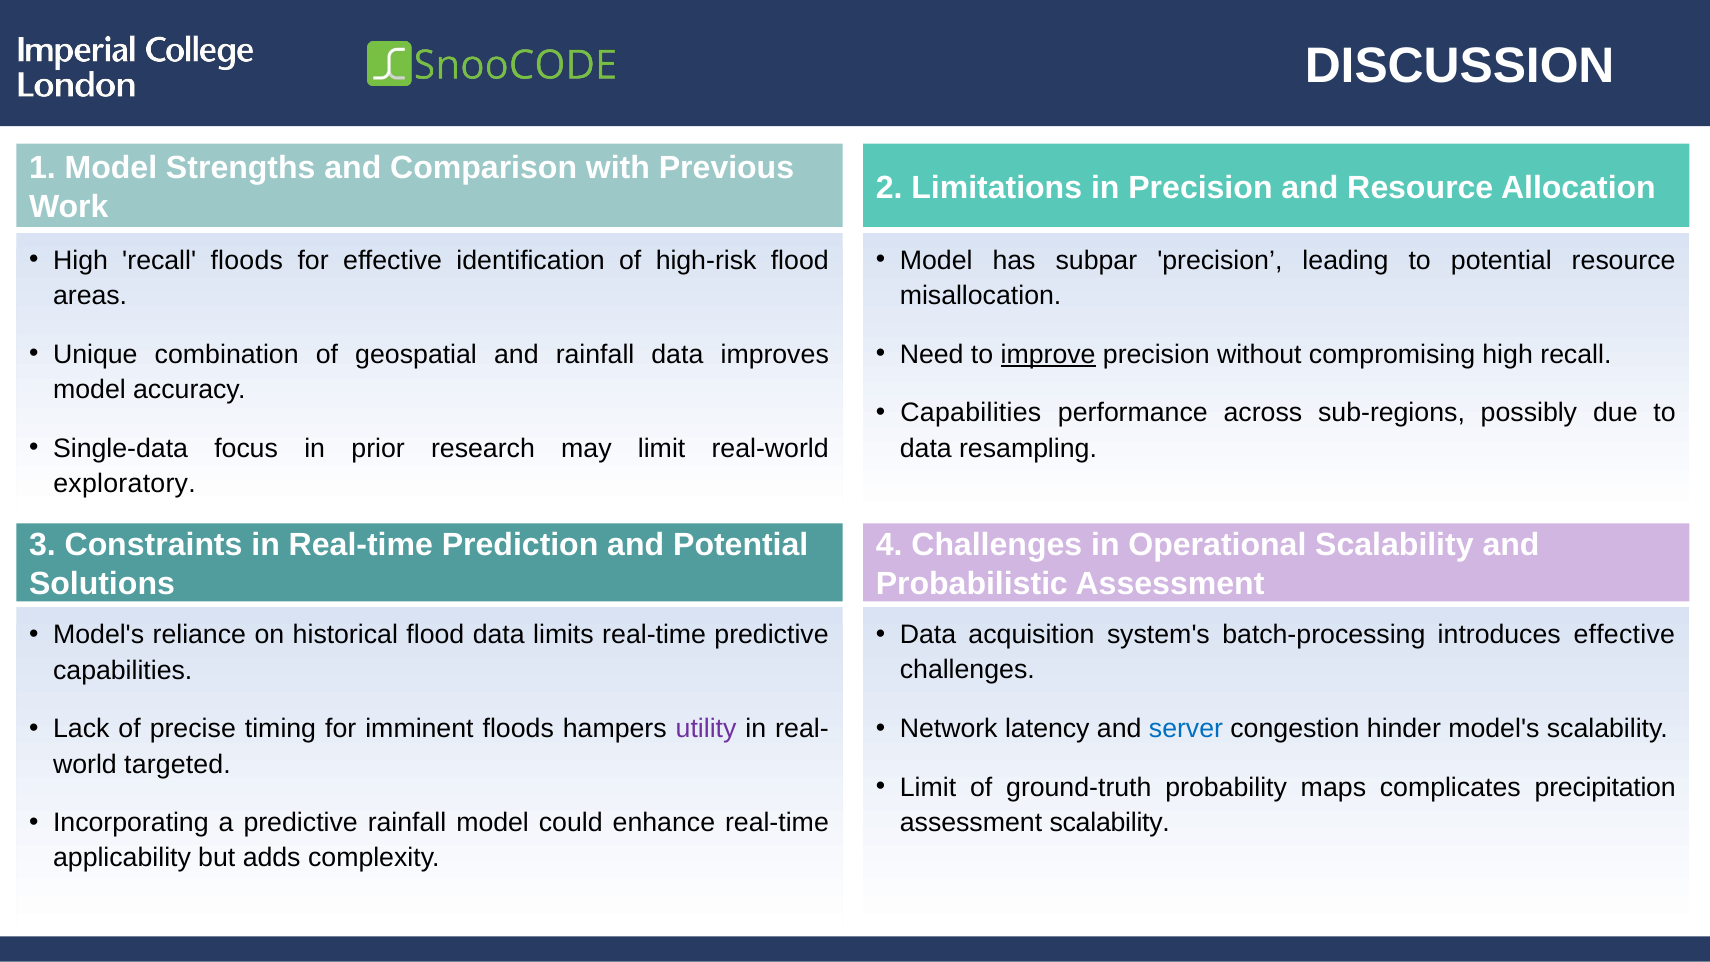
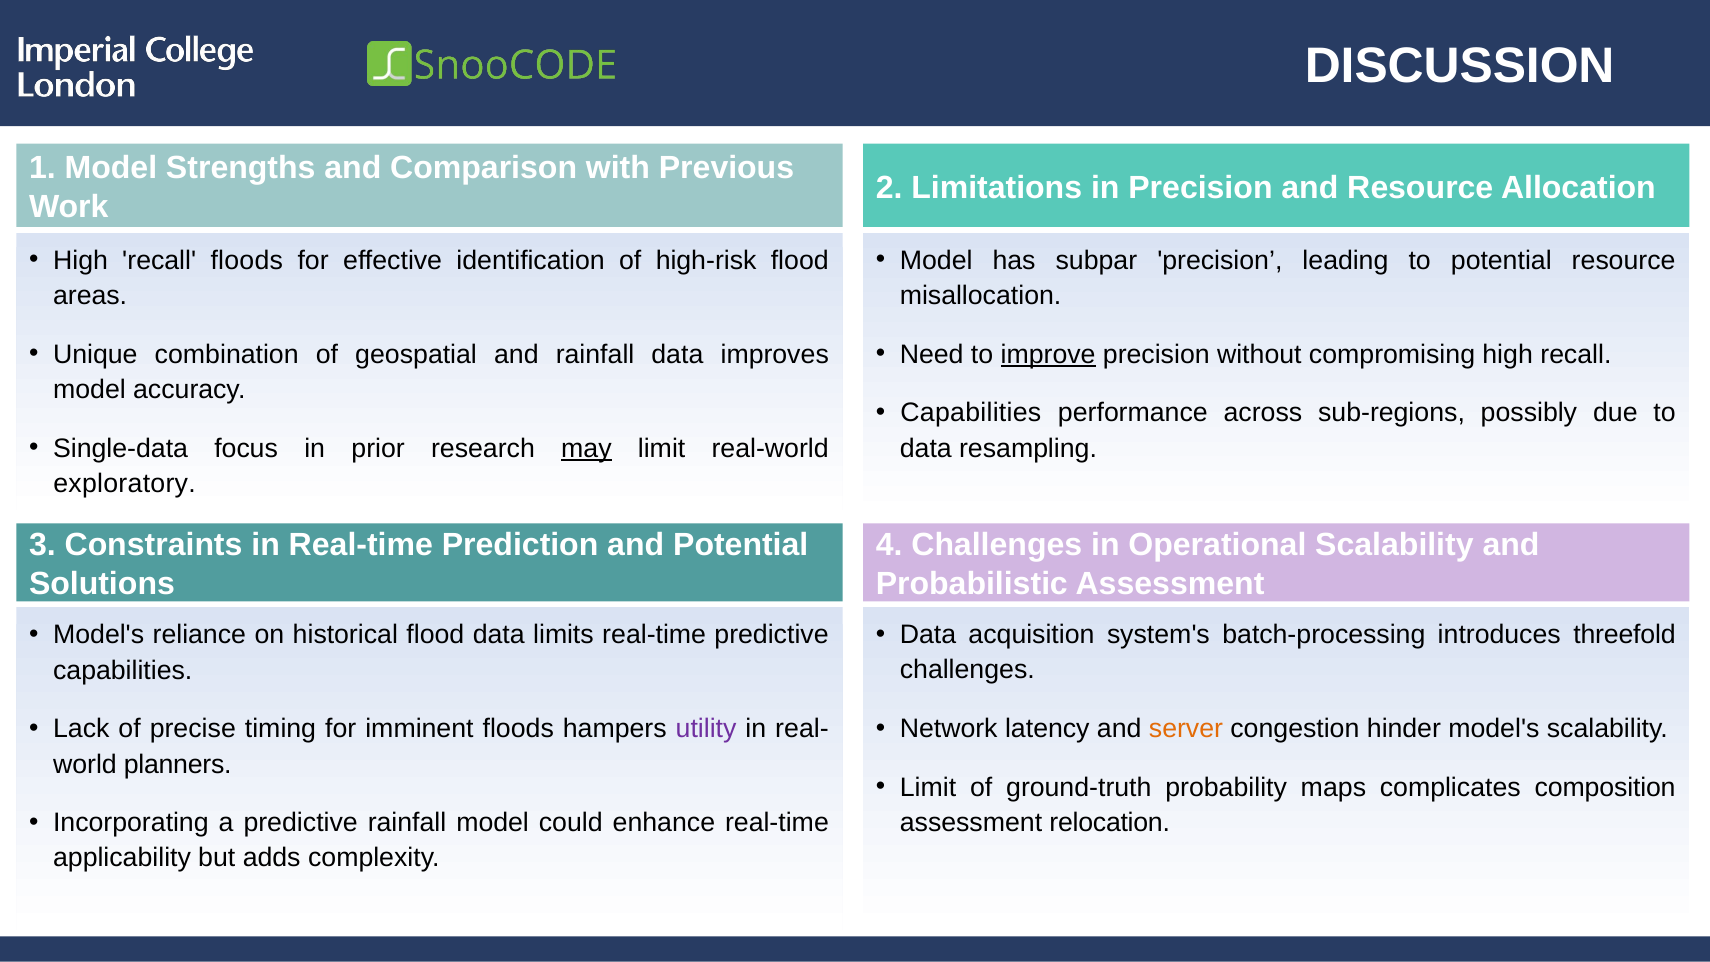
may underline: none -> present
introduces effective: effective -> threefold
server colour: blue -> orange
targeted: targeted -> planners
precipitation: precipitation -> composition
assessment scalability: scalability -> relocation
